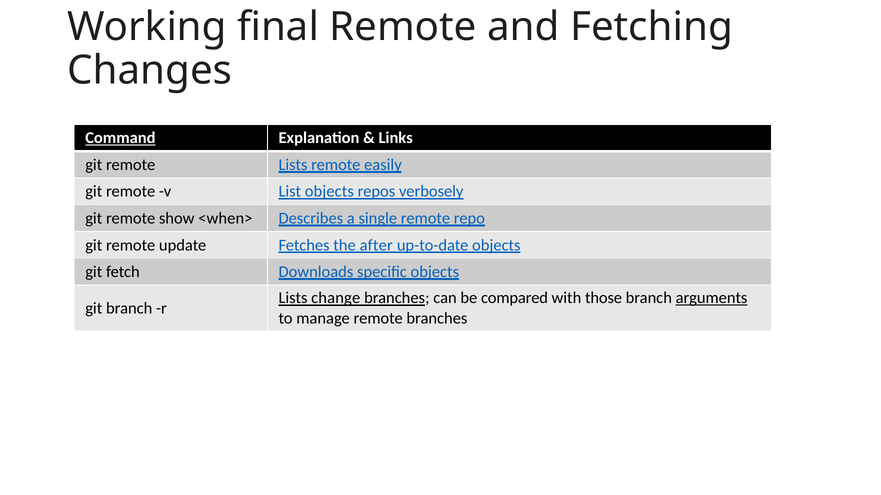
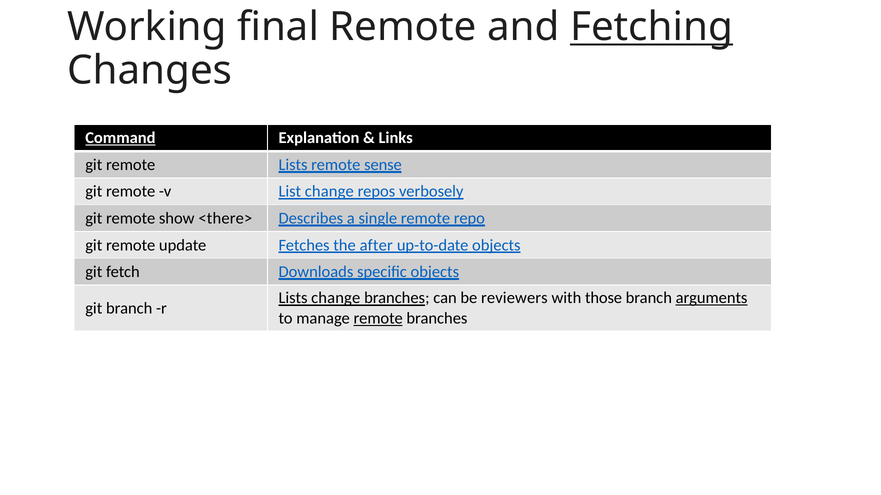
Fetching underline: none -> present
easily: easily -> sense
List objects: objects -> change
<when>: <when> -> <there>
compared: compared -> reviewers
remote at (378, 319) underline: none -> present
